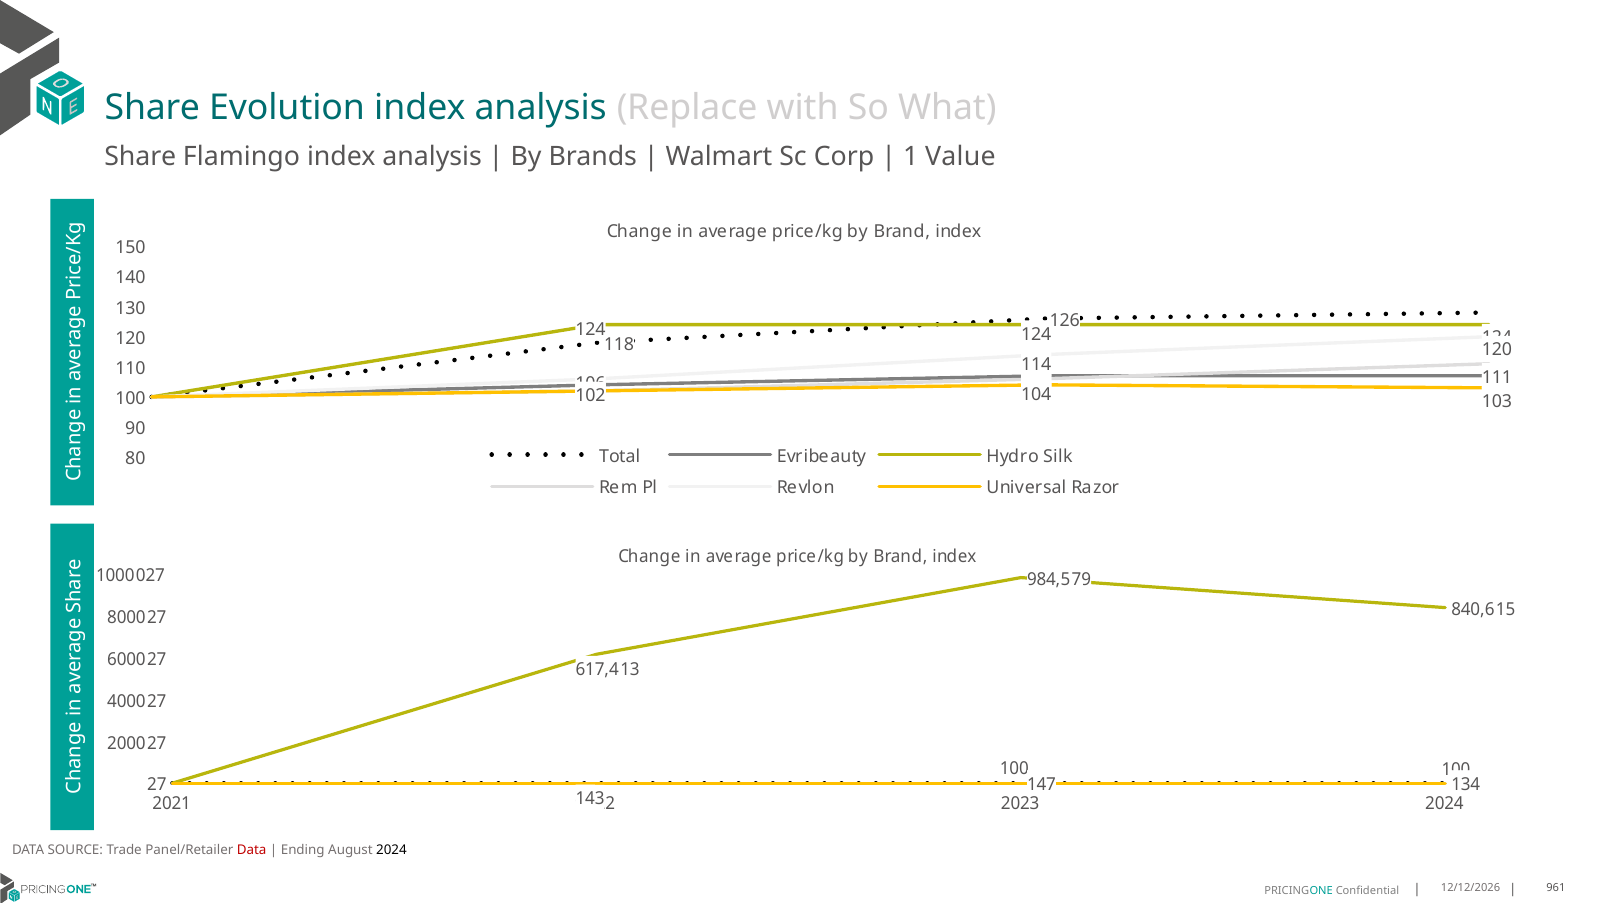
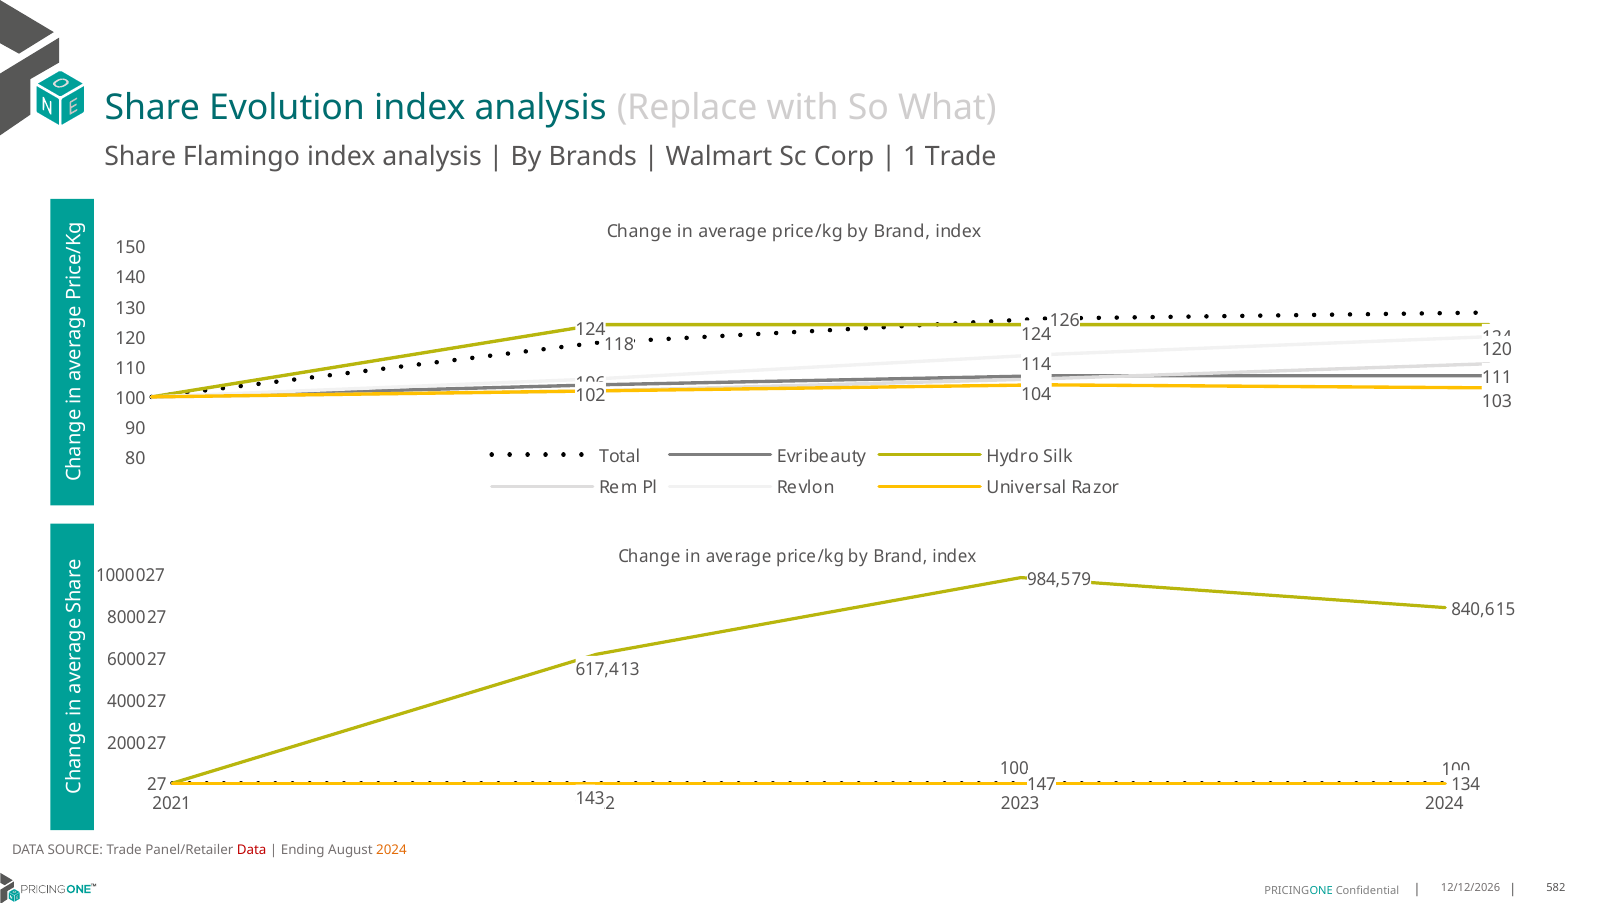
1 Value: Value -> Trade
2024 at (391, 850) colour: black -> orange
961: 961 -> 582
